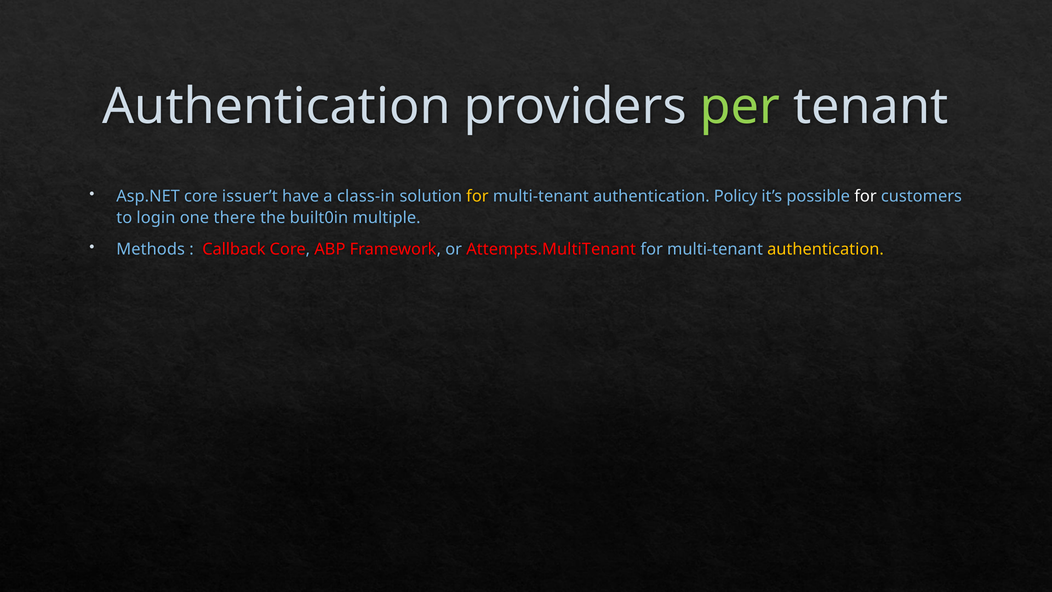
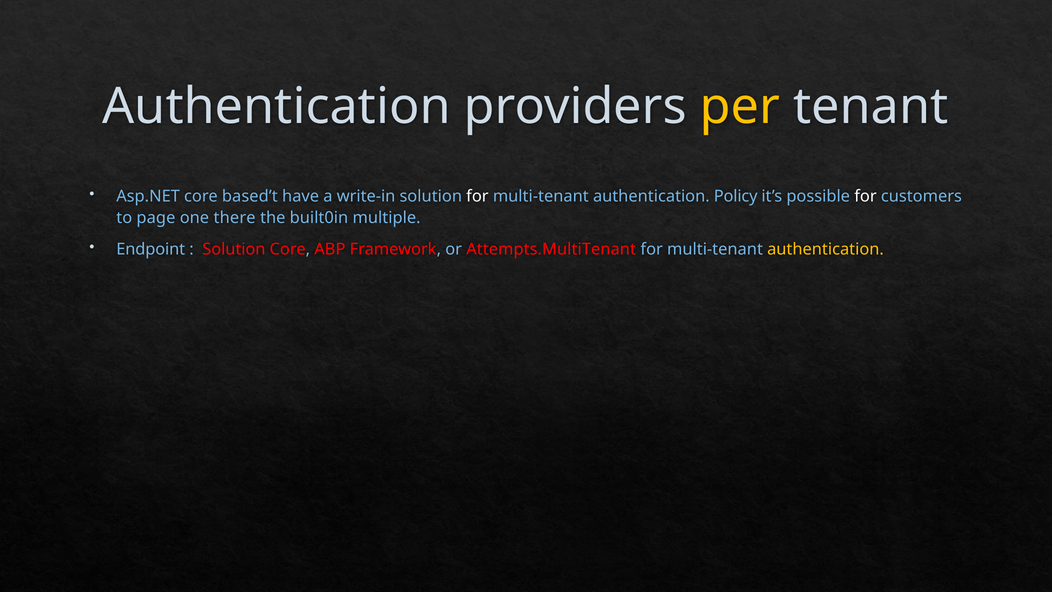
per colour: light green -> yellow
issuer’t: issuer’t -> based’t
class-in: class-in -> write-in
for at (477, 196) colour: yellow -> white
login: login -> page
Methods: Methods -> Endpoint
Callback at (234, 249): Callback -> Solution
